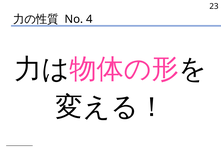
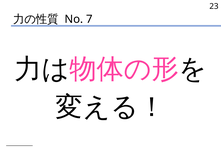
4: 4 -> 7
